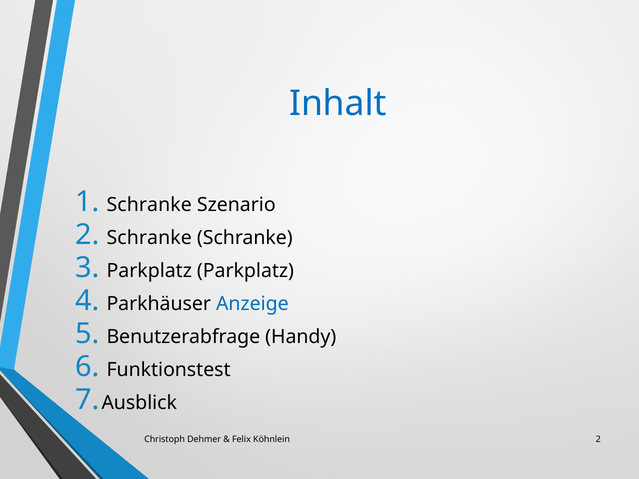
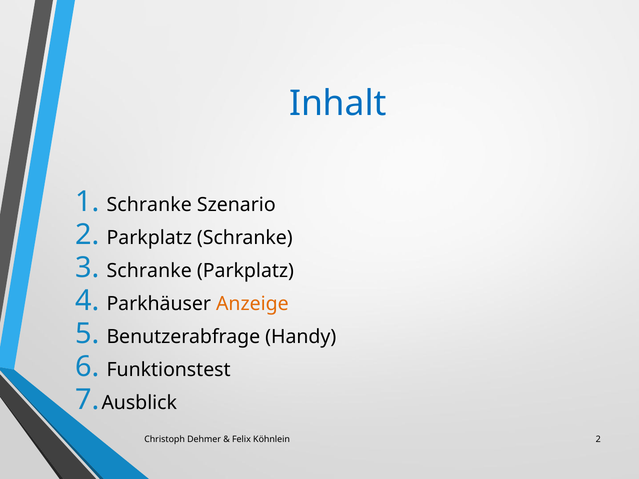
2 Schranke: Schranke -> Parkplatz
Parkplatz at (149, 271): Parkplatz -> Schranke
Anzeige colour: blue -> orange
